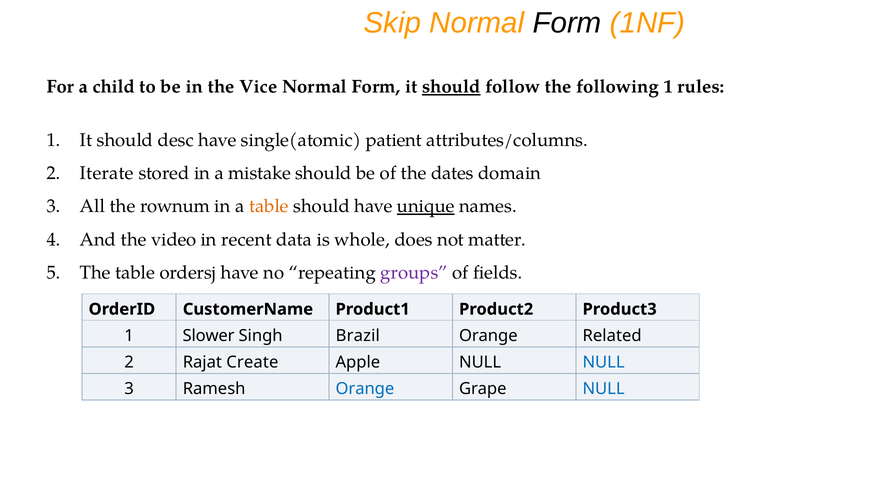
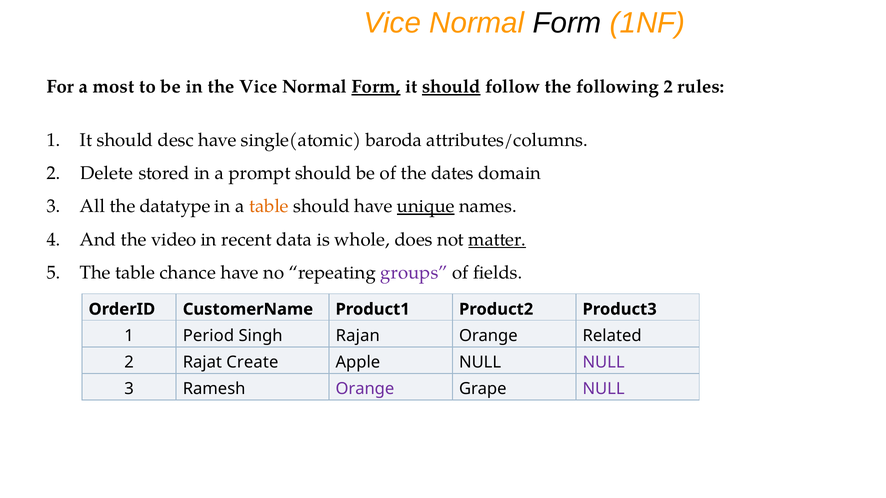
Skip at (392, 23): Skip -> Vice
child: child -> most
Form at (376, 87) underline: none -> present
following 1: 1 -> 2
patient: patient -> baroda
Iterate: Iterate -> Delete
mistake: mistake -> prompt
rownum: rownum -> datatype
matter underline: none -> present
ordersj: ordersj -> chance
Slower: Slower -> Period
Brazil: Brazil -> Rajan
NULL at (604, 363) colour: blue -> purple
Orange at (365, 389) colour: blue -> purple
NULL at (604, 389) colour: blue -> purple
